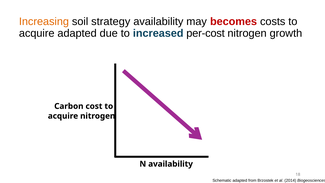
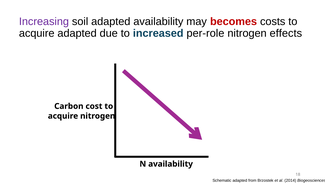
Increasing colour: orange -> purple
soil strategy: strategy -> adapted
per-cost: per-cost -> per-role
growth: growth -> effects
